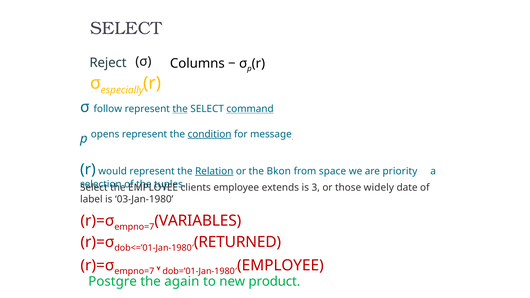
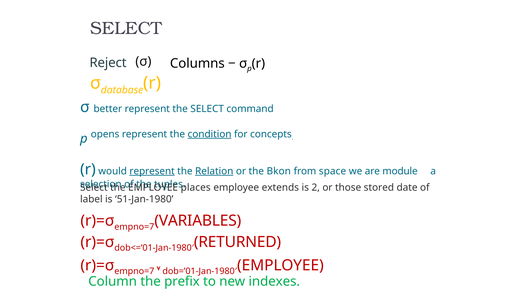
especially: especially -> database
follow: follow -> better
the at (180, 109) underline: present -> none
command underline: present -> none
message: message -> concepts
represent at (152, 171) underline: none -> present
priority: priority -> module
clients: clients -> places
3: 3 -> 2
widely: widely -> stored
03-Jan-1980: 03-Jan-1980 -> 51-Jan-1980
Postgre: Postgre -> Column
again: again -> prefix
product: product -> indexes
